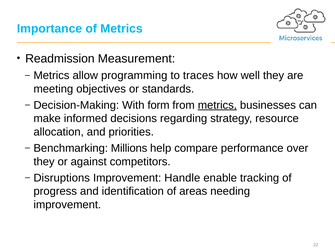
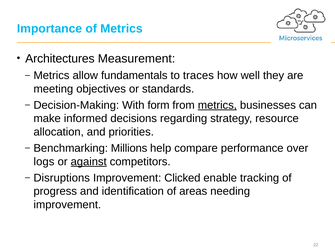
Readmission: Readmission -> Architectures
programming: programming -> fundamentals
they at (44, 162): they -> logs
against underline: none -> present
Handle: Handle -> Clicked
